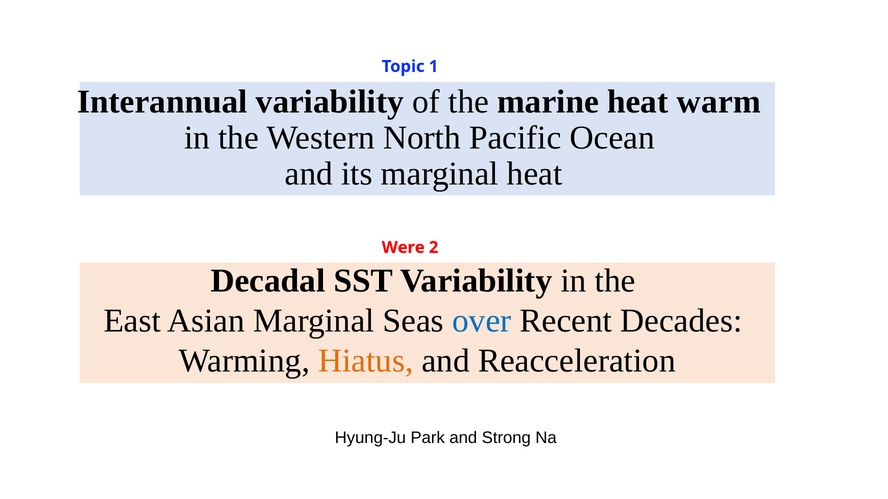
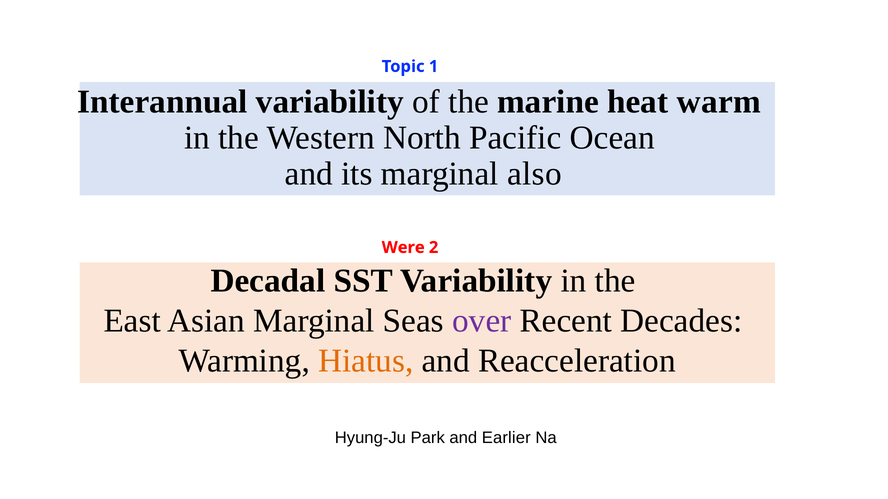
marginal heat: heat -> also
over colour: blue -> purple
Strong: Strong -> Earlier
